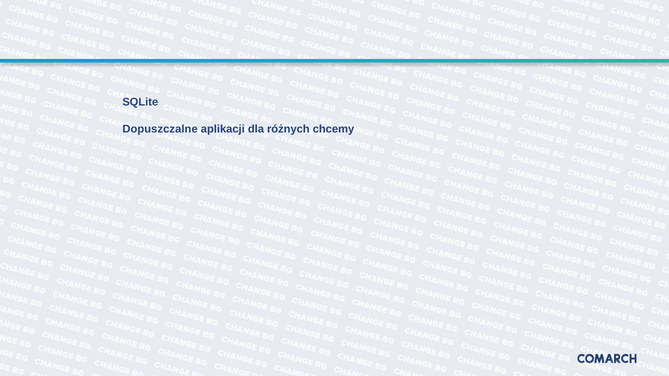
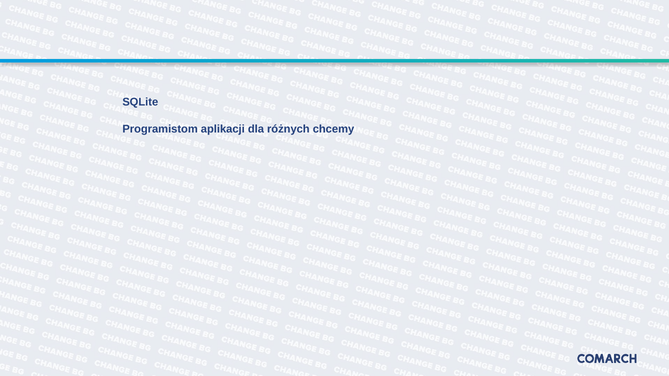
Dopuszczalne: Dopuszczalne -> Programistom
